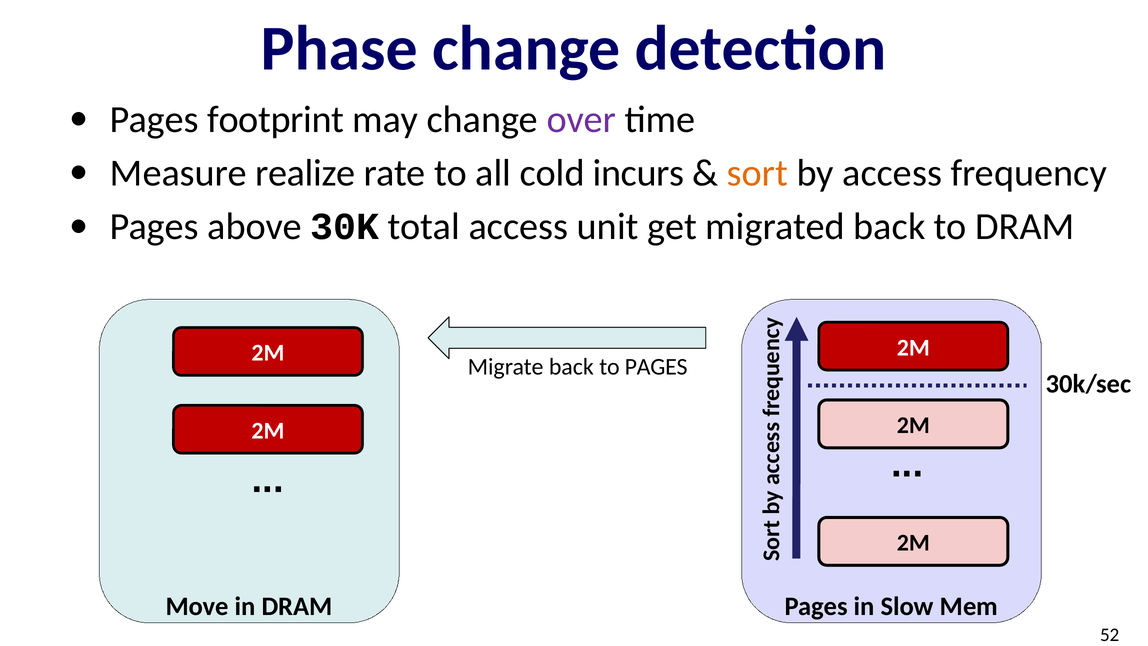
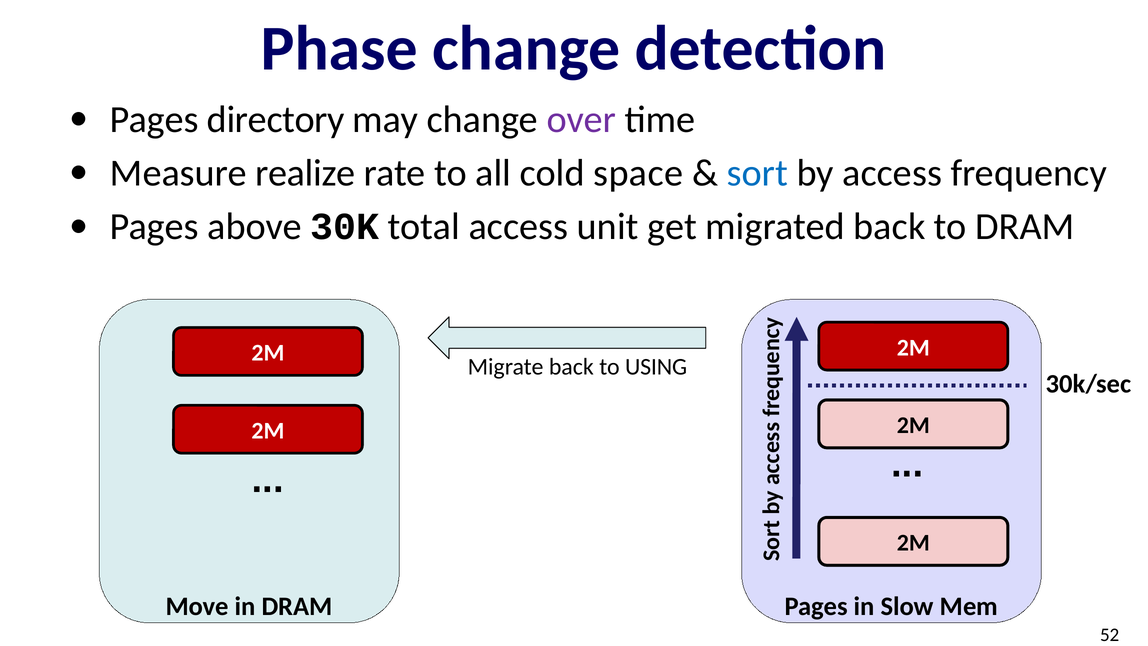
footprint: footprint -> directory
incurs: incurs -> space
sort colour: orange -> blue
to PAGES: PAGES -> USING
